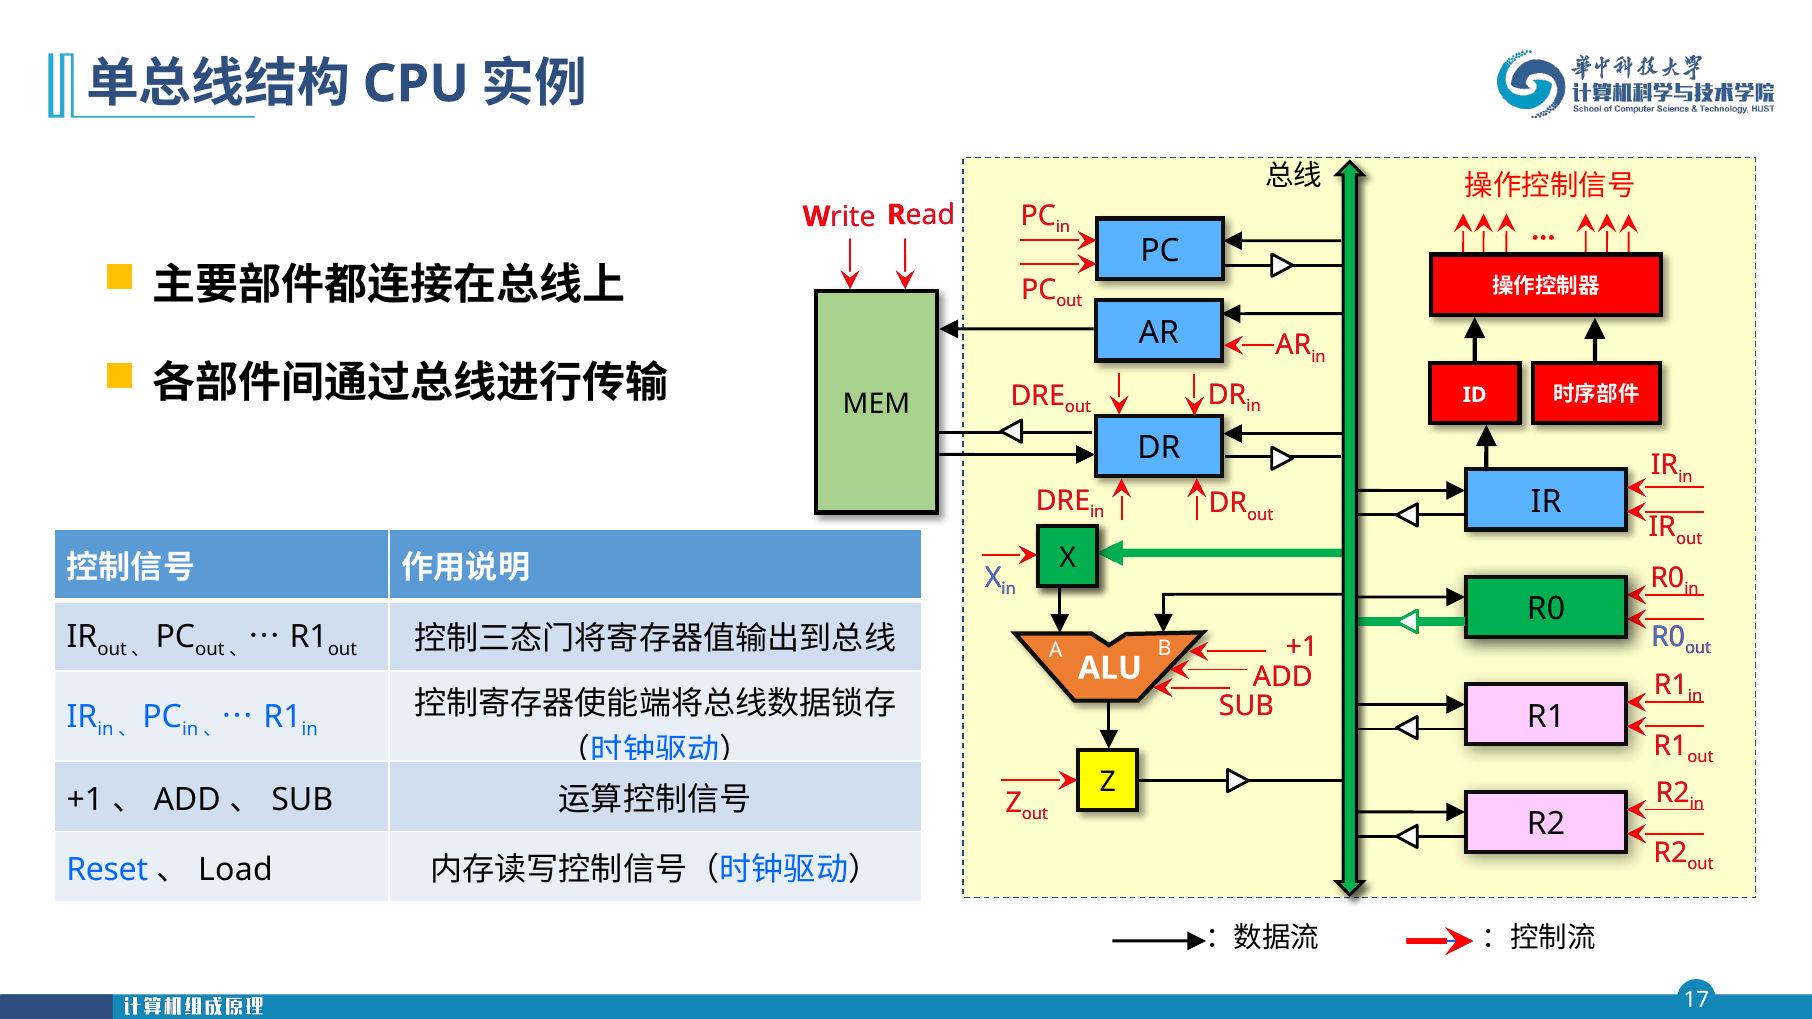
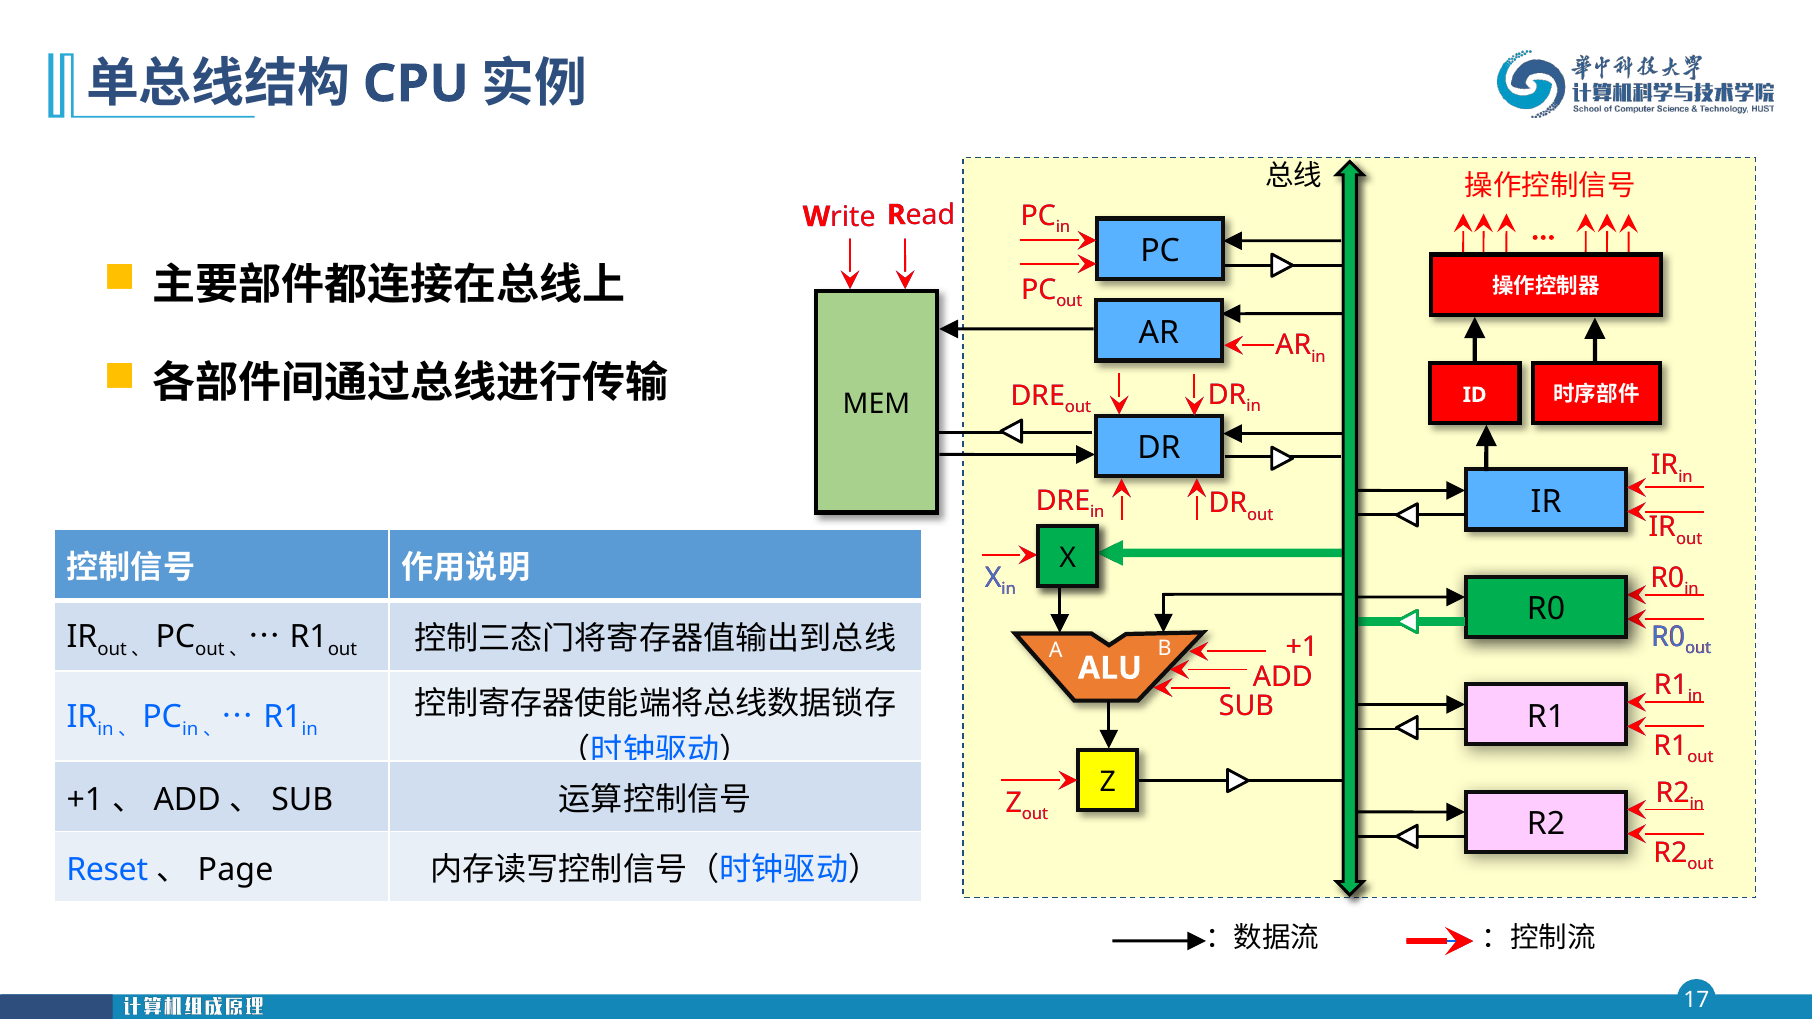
Load: Load -> Page
